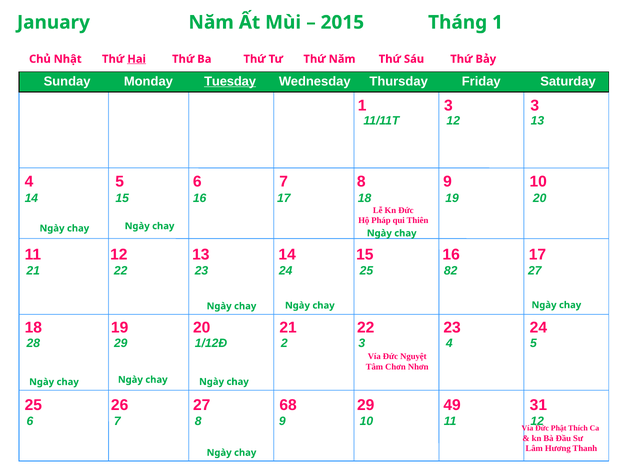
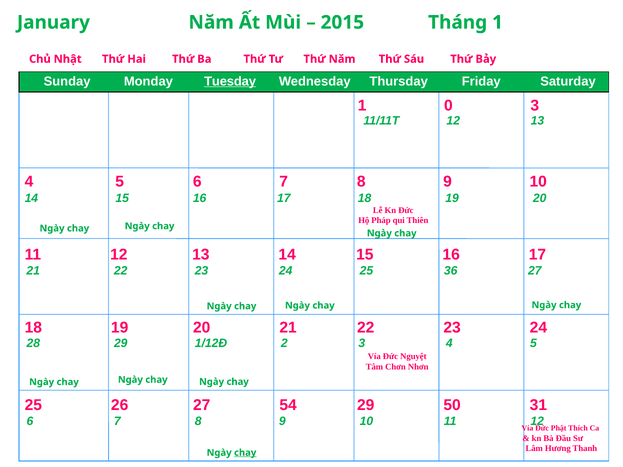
Hai underline: present -> none
1 3: 3 -> 0
82: 82 -> 36
68: 68 -> 54
49: 49 -> 50
chay at (245, 453) underline: none -> present
